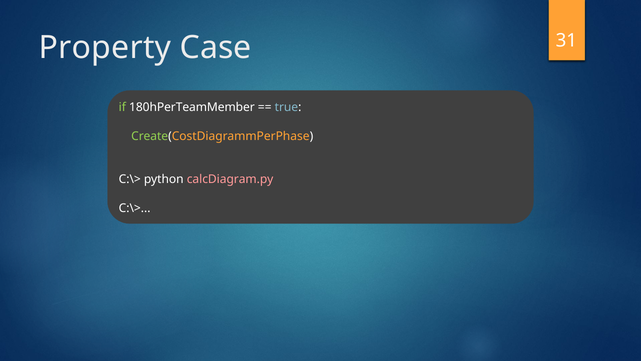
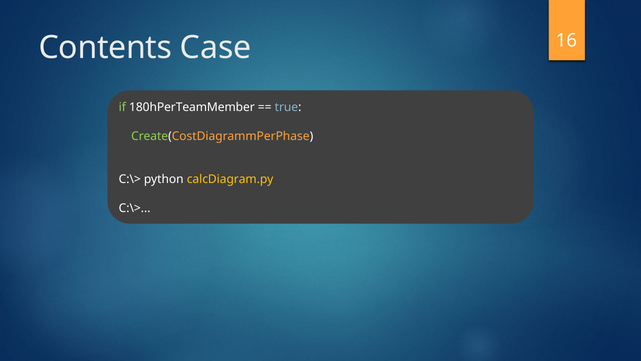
Property: Property -> Contents
31: 31 -> 16
calcDiagram.py colour: pink -> yellow
